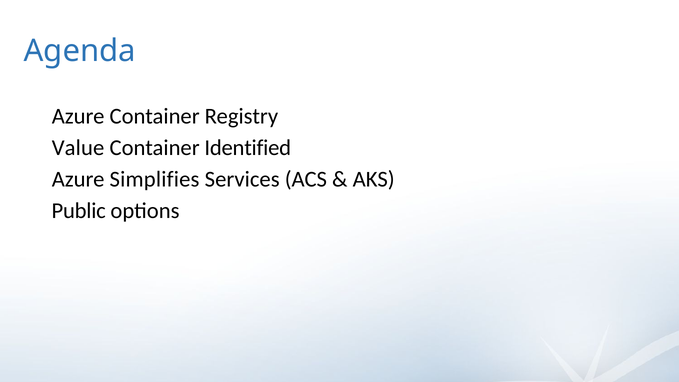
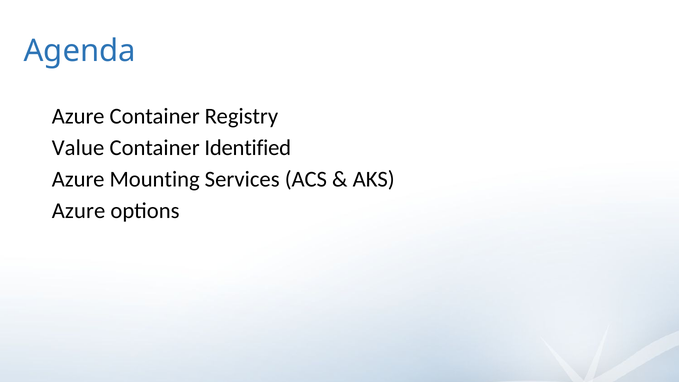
Simplifies: Simplifies -> Mounting
Public at (79, 211): Public -> Azure
